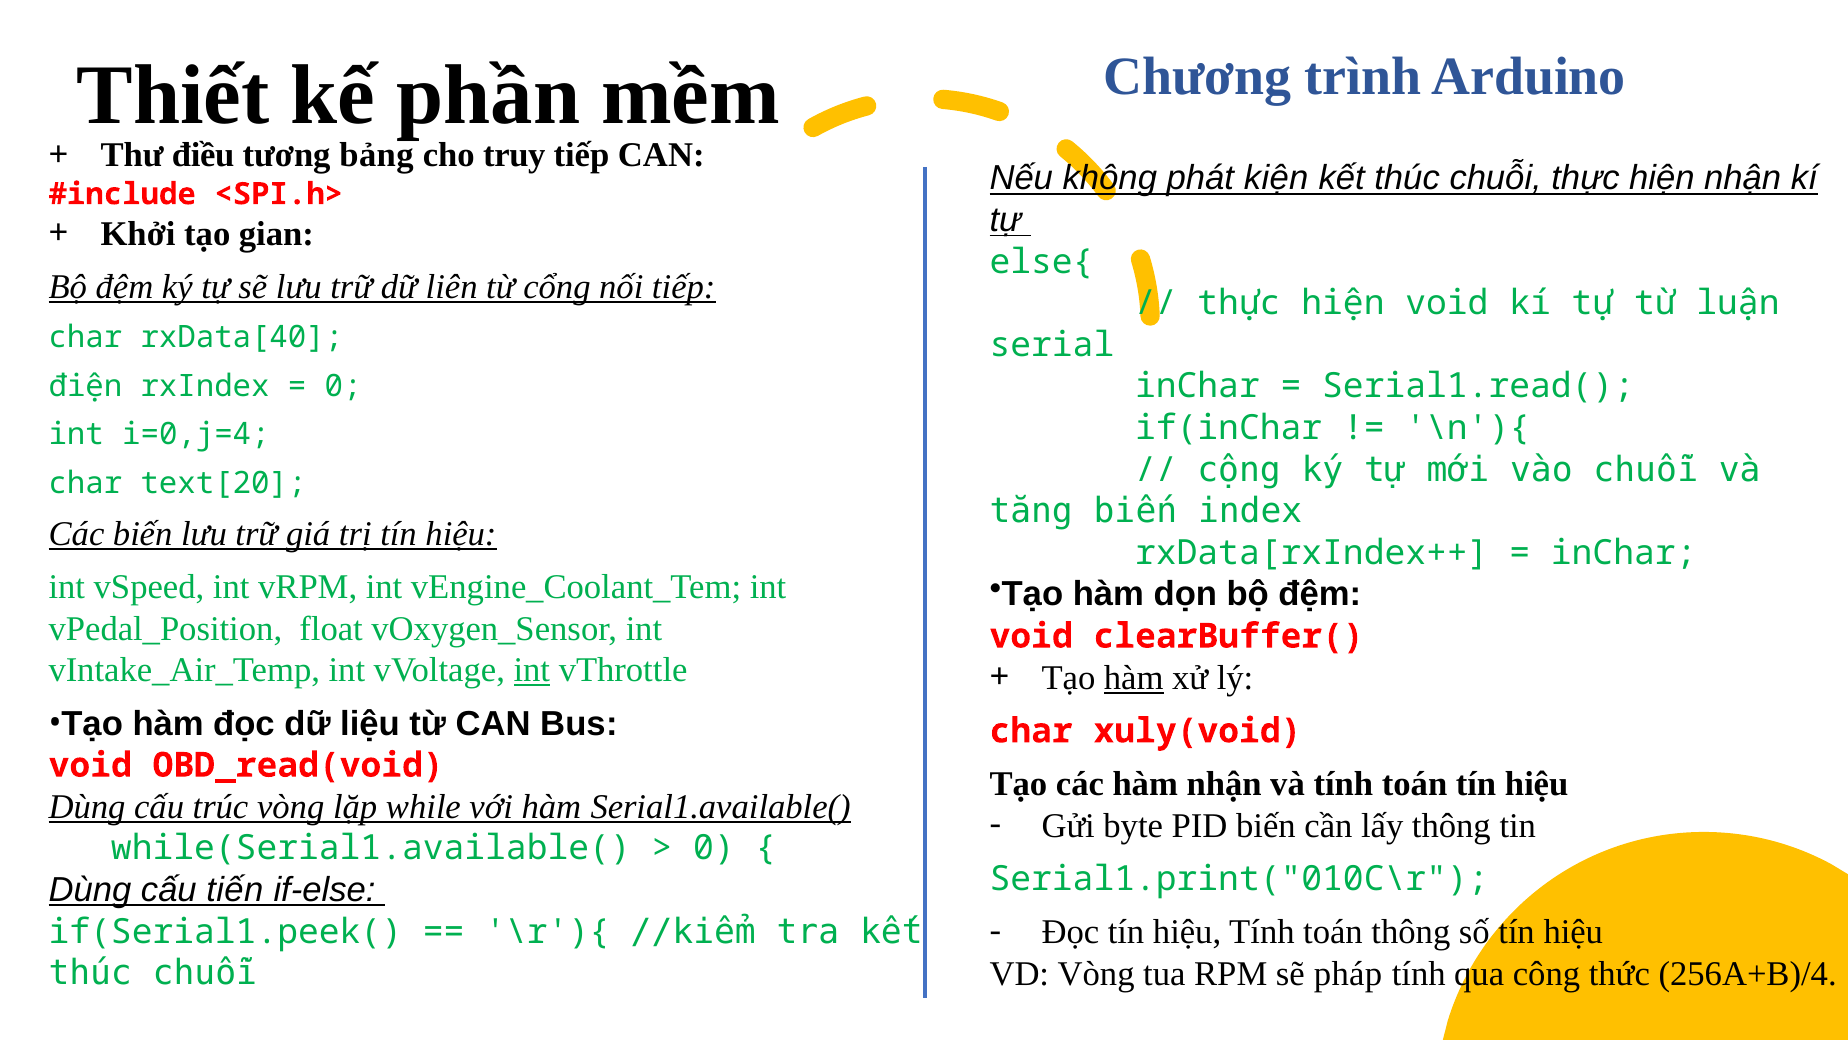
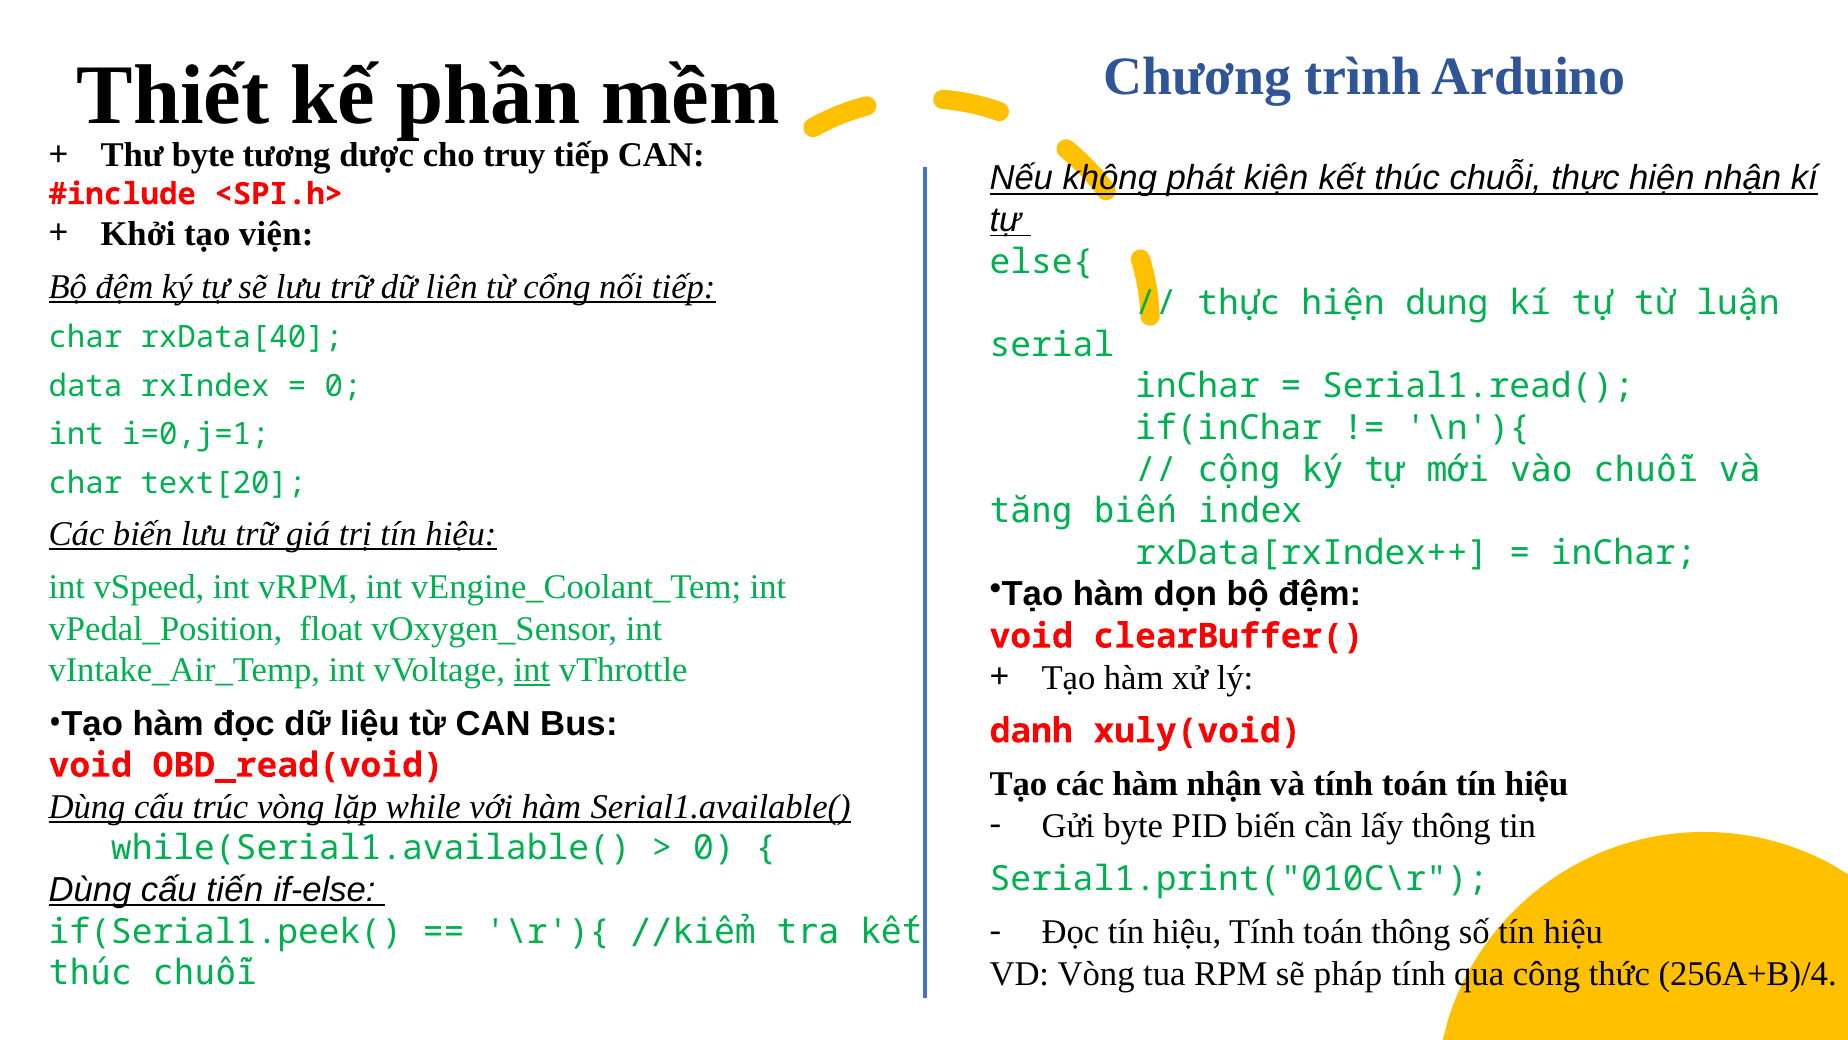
Thư điều: điều -> byte
bảng: bảng -> dược
gian: gian -> viện
hiện void: void -> dung
điện: điện -> data
i=0,j=4: i=0,j=4 -> i=0,j=1
hàm at (1134, 677) underline: present -> none
char at (1031, 731): char -> danh
